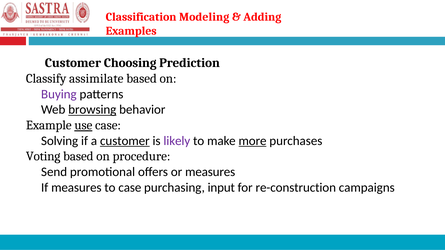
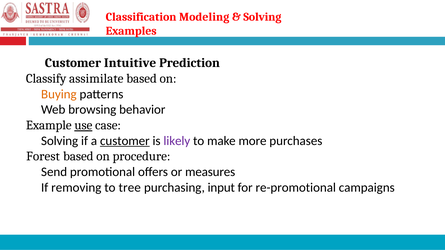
Adding at (262, 17): Adding -> Solving
Choosing: Choosing -> Intuitive
Buying colour: purple -> orange
browsing underline: present -> none
more underline: present -> none
Voting: Voting -> Forest
If measures: measures -> removing
to case: case -> tree
re-construction: re-construction -> re-promotional
